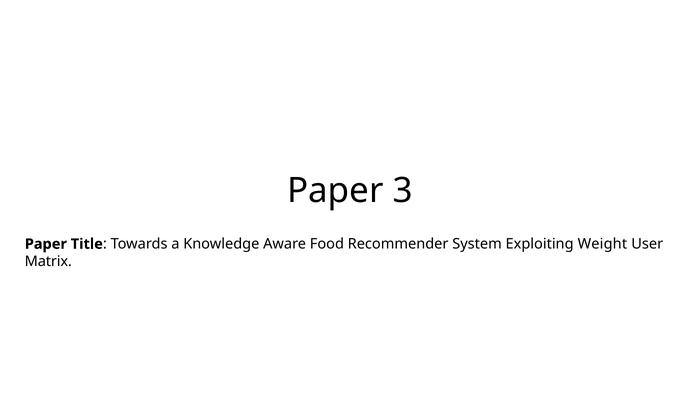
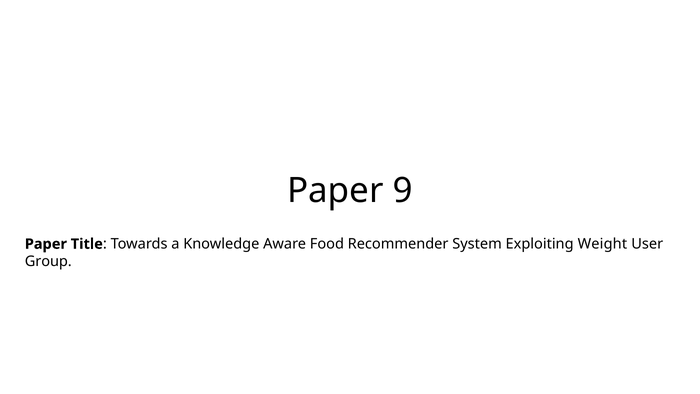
3: 3 -> 9
Matrix: Matrix -> Group
